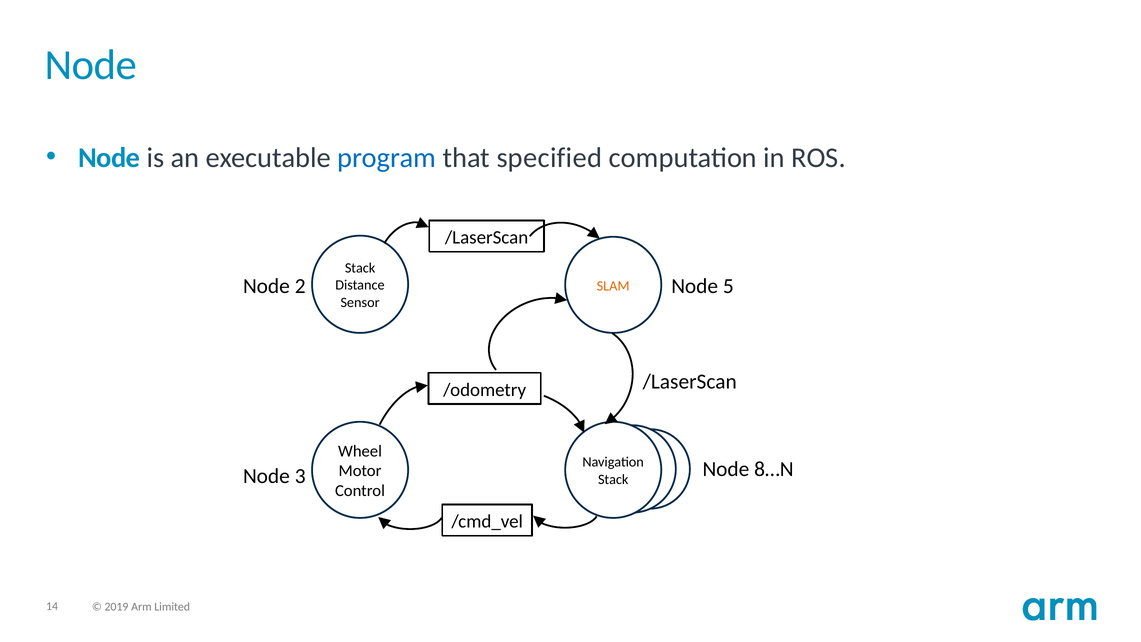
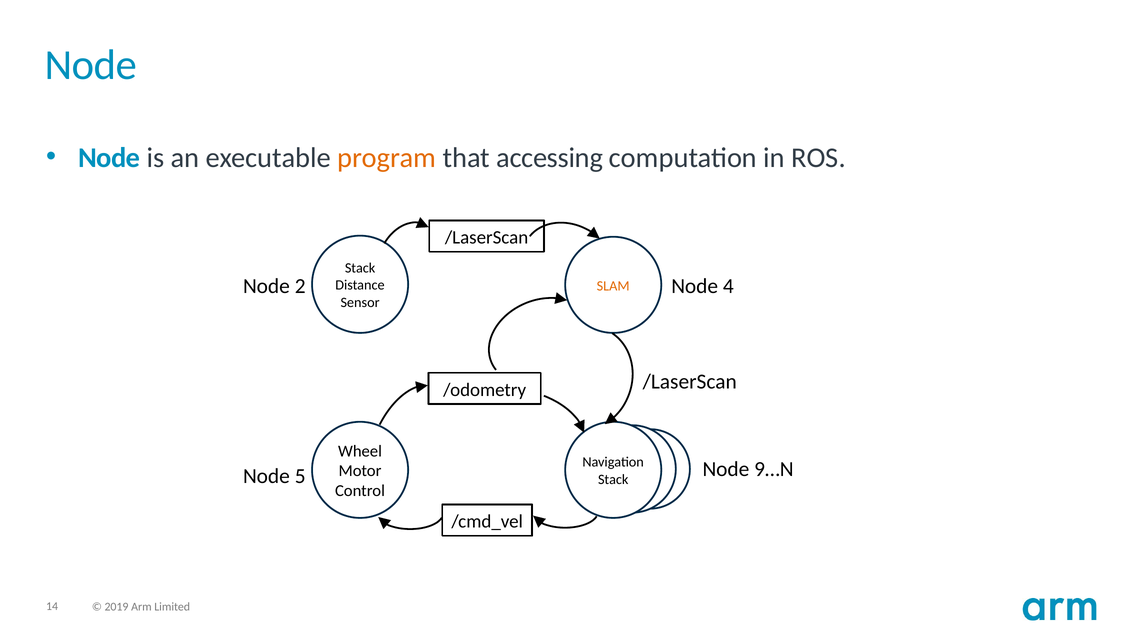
program colour: blue -> orange
specified: specified -> accessing
5: 5 -> 4
8…N: 8…N -> 9…N
3: 3 -> 5
